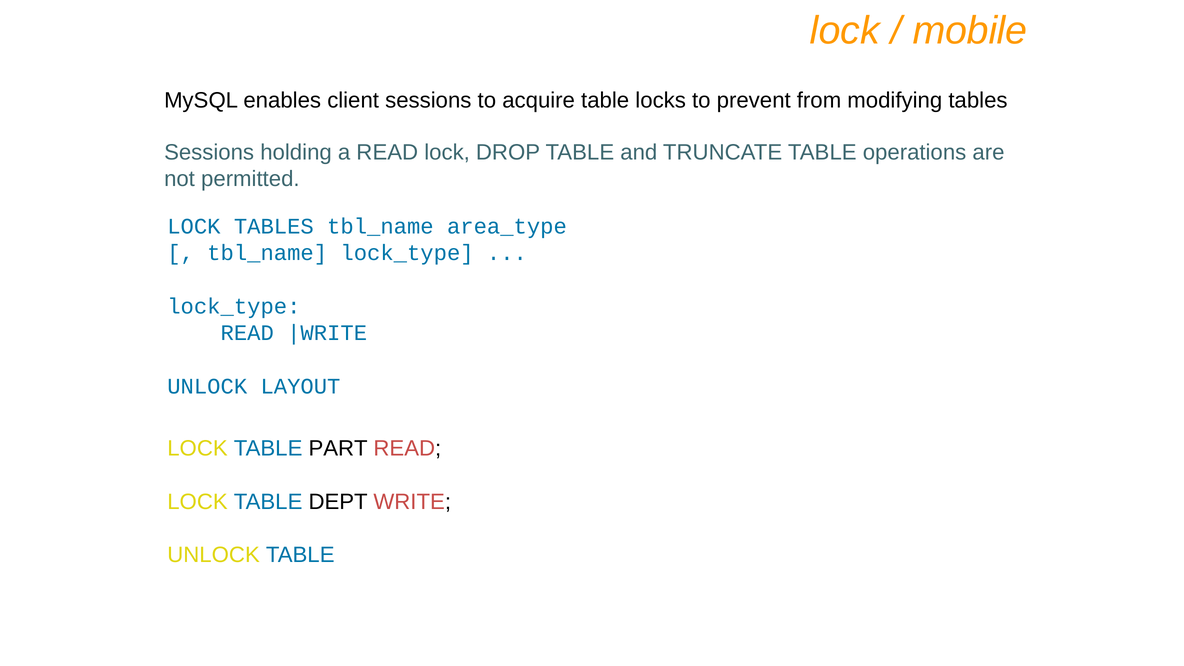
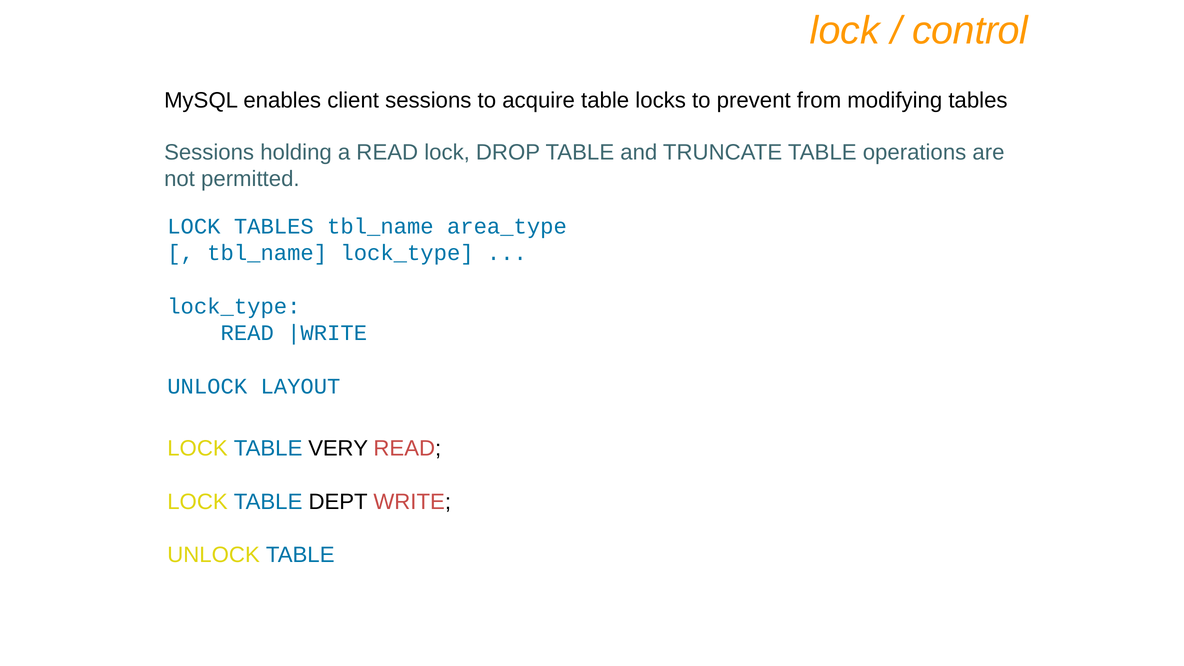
mobile: mobile -> control
PART: PART -> VERY
